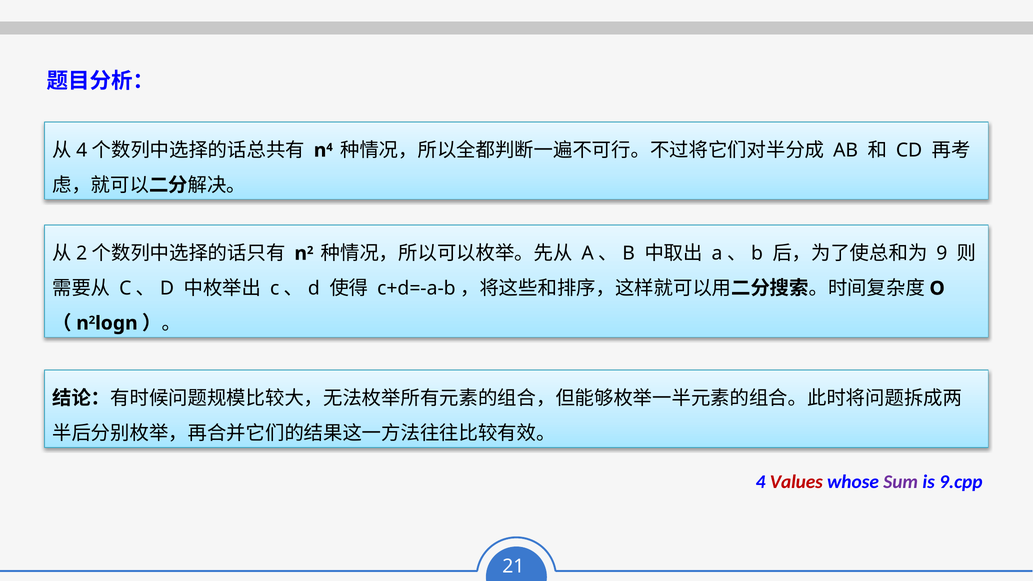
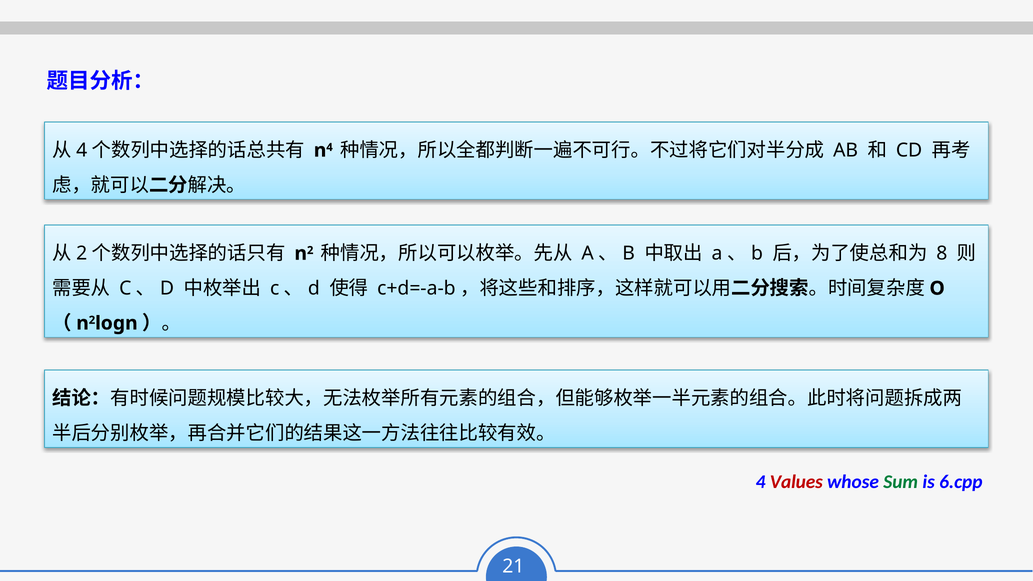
9: 9 -> 8
Sum colour: purple -> green
9.cpp: 9.cpp -> 6.cpp
